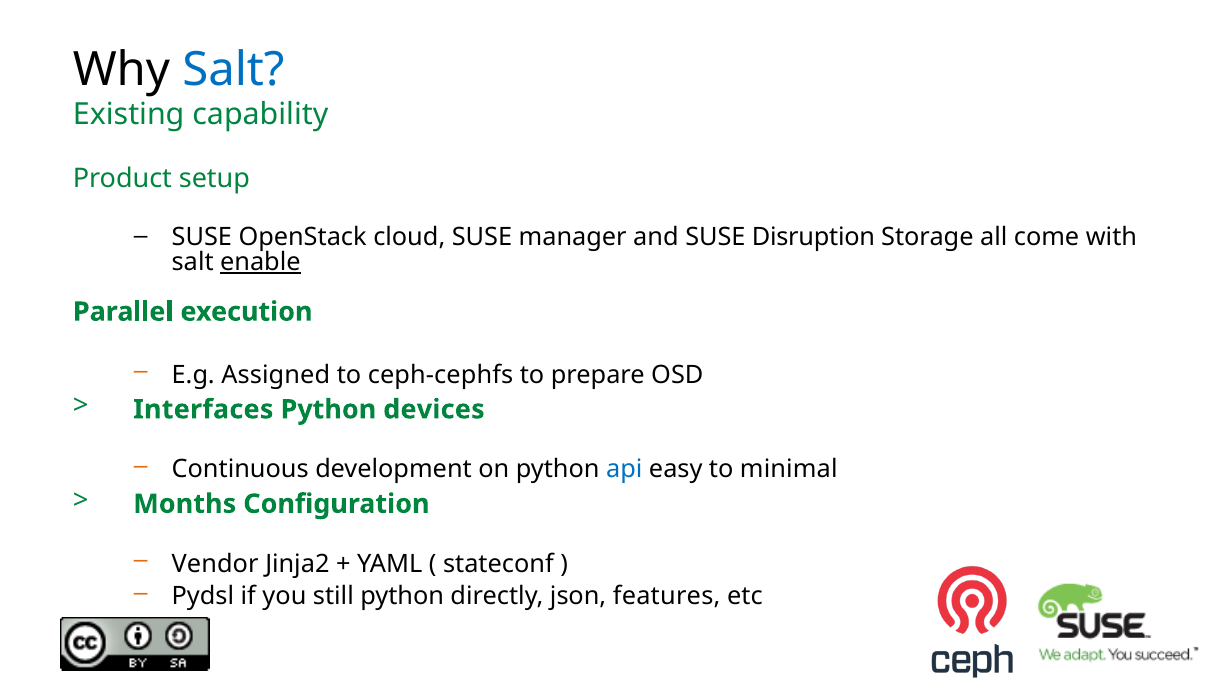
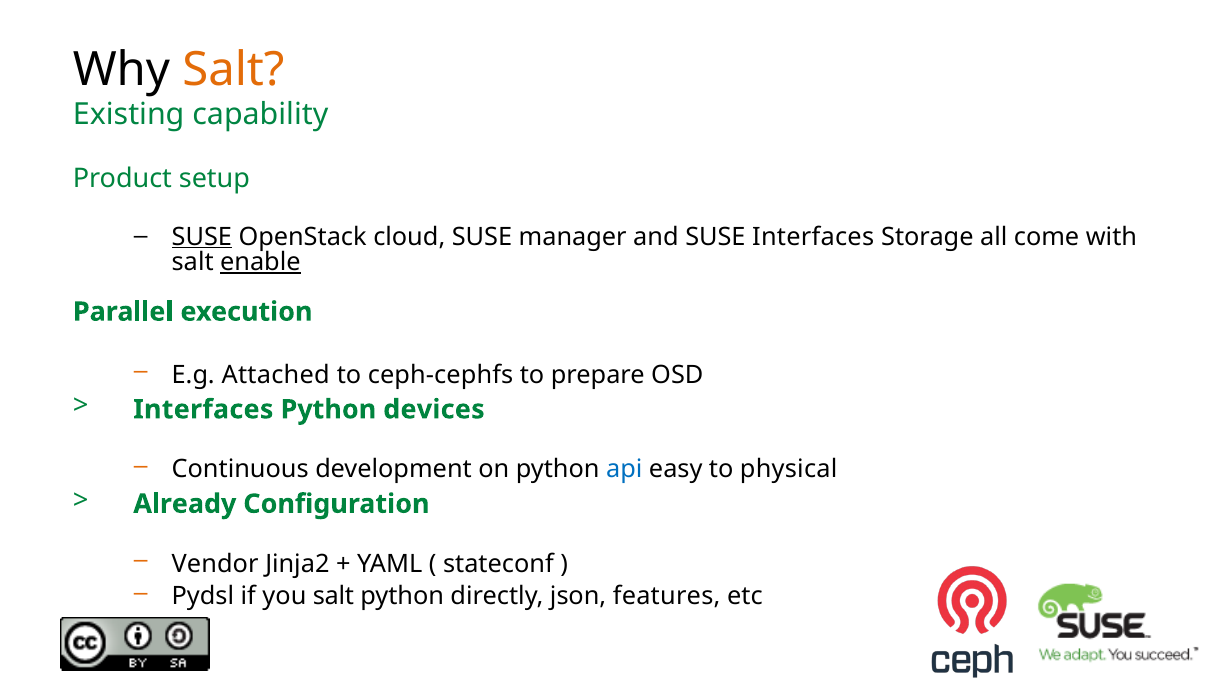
Salt at (233, 69) colour: blue -> orange
SUSE at (202, 237) underline: none -> present
SUSE Disruption: Disruption -> Interfaces
Assigned: Assigned -> Attached
minimal: minimal -> physical
Months: Months -> Already
you still: still -> salt
